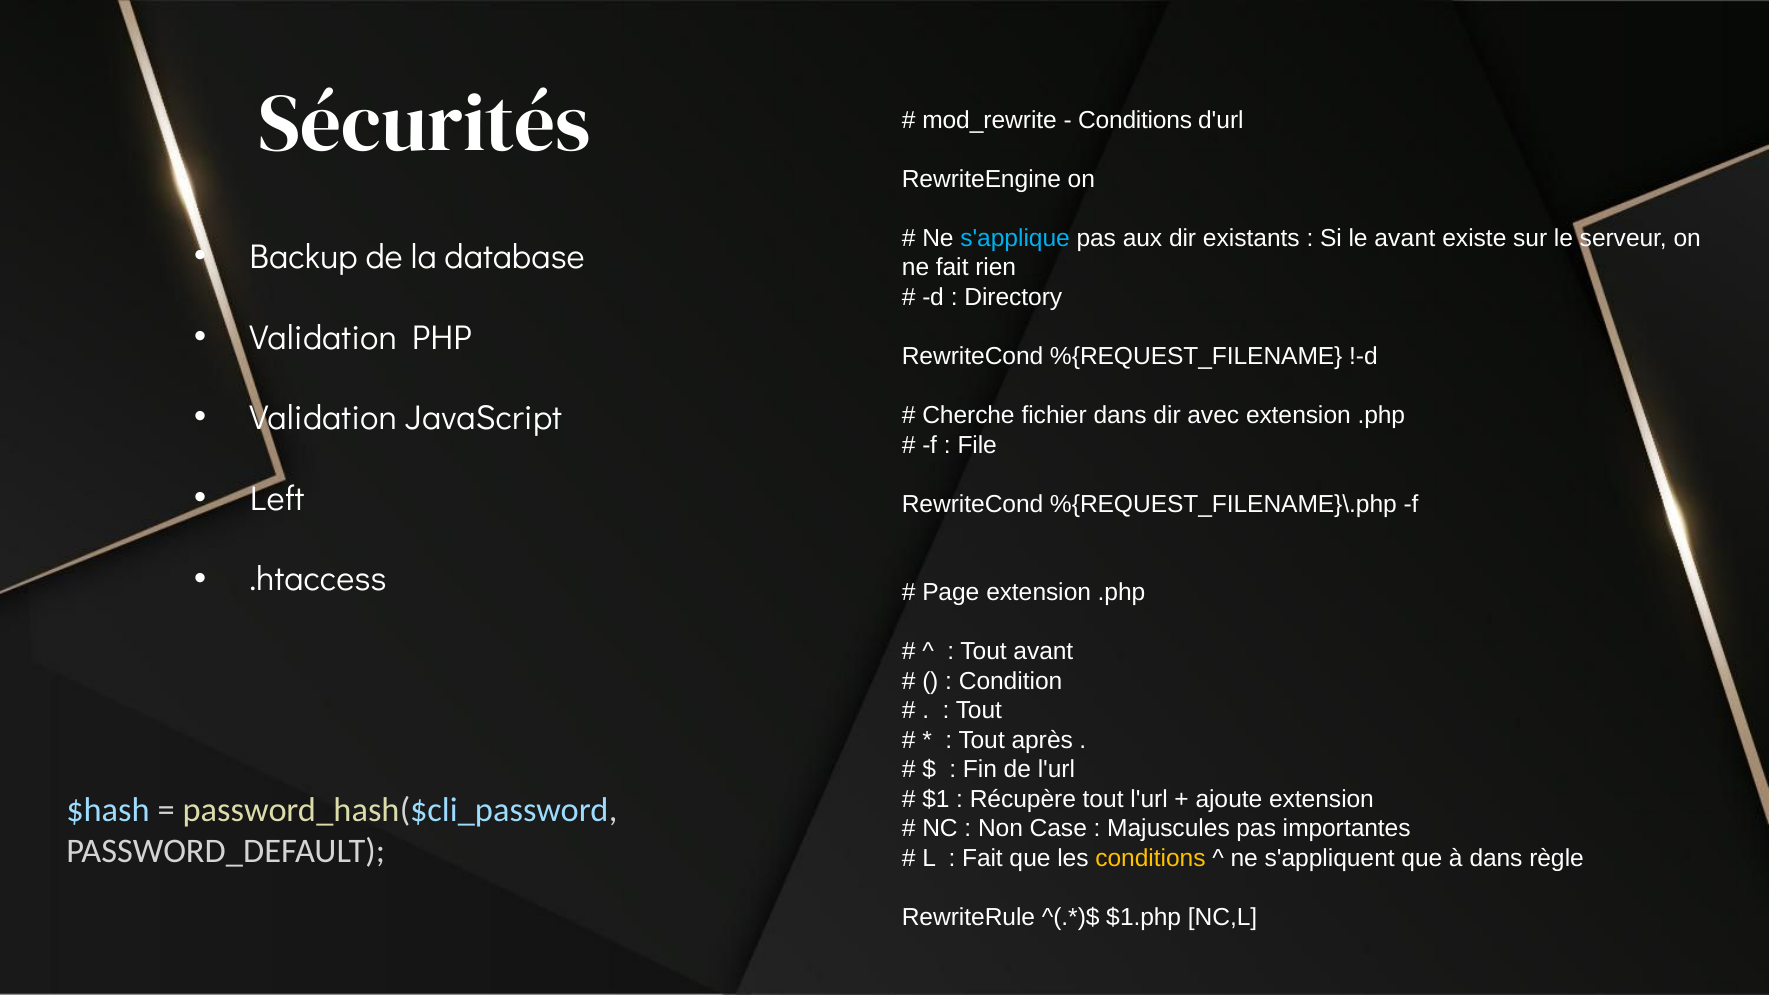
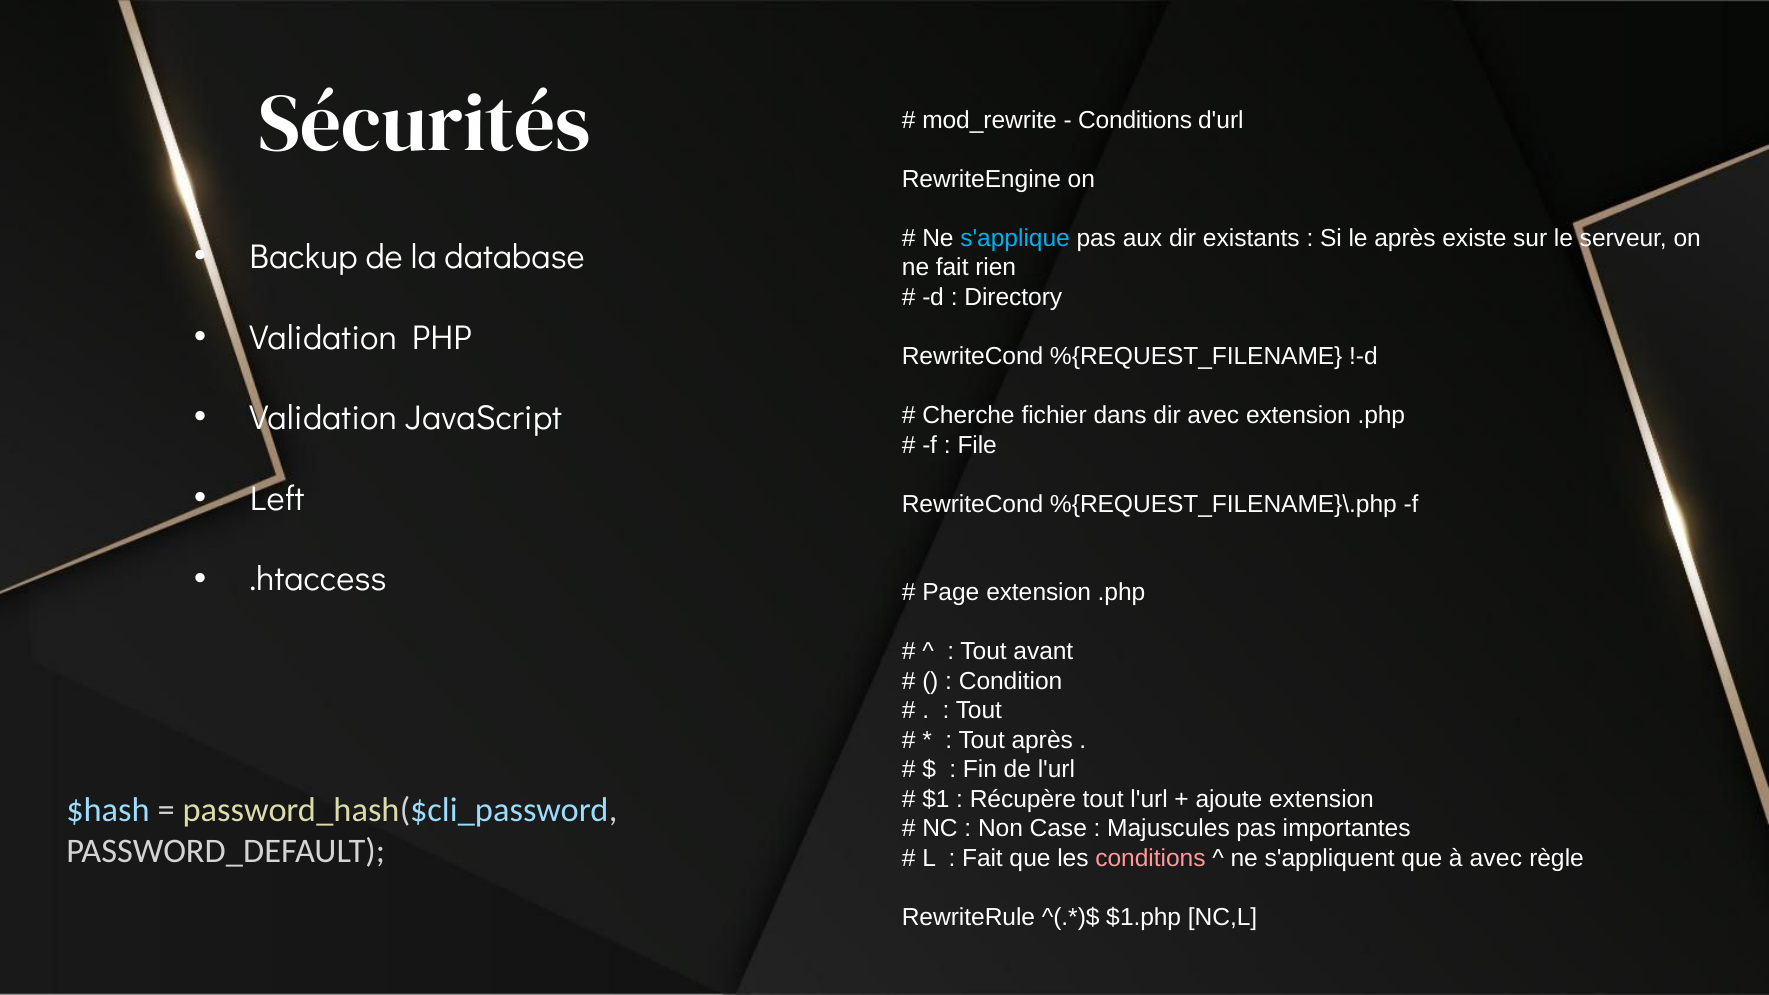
le avant: avant -> après
conditions at (1150, 858) colour: yellow -> pink
à dans: dans -> avec
